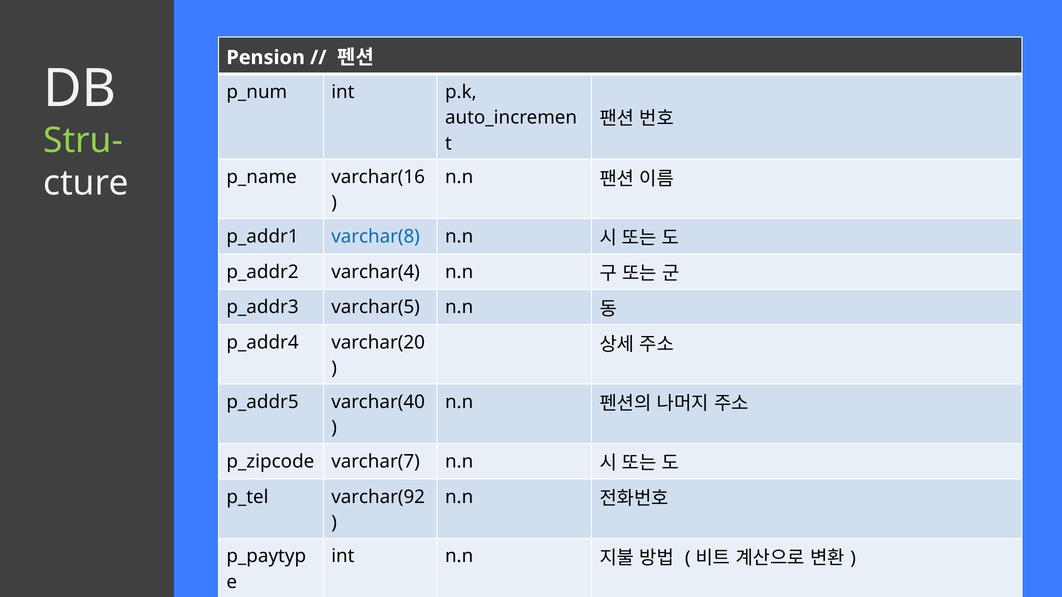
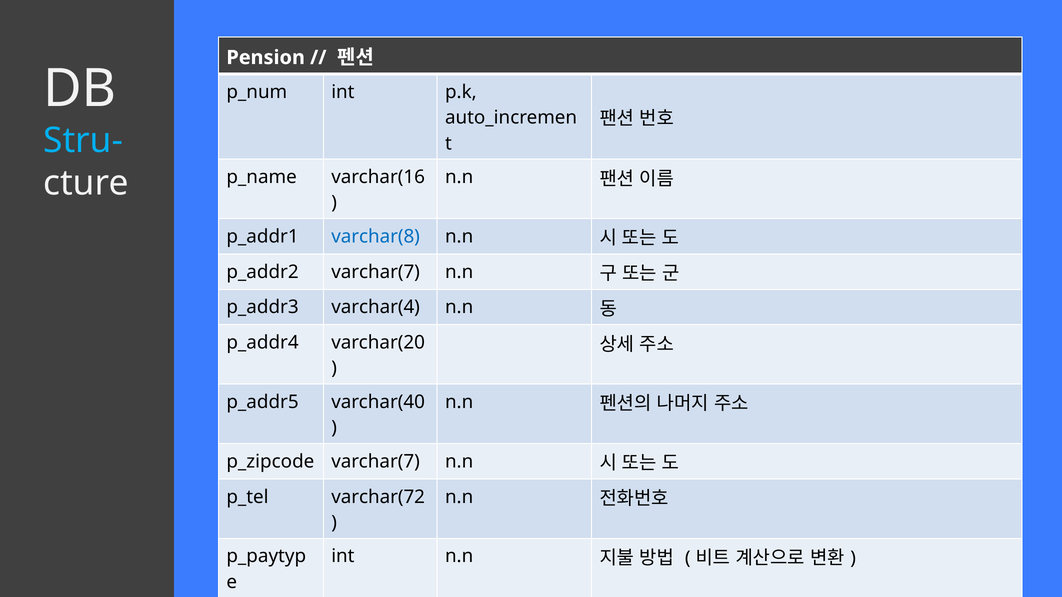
Stru- colour: light green -> light blue
varchar(4 at (376, 272): varchar(4 -> varchar(7
varchar(5: varchar(5 -> varchar(4
varchar(92: varchar(92 -> varchar(72
